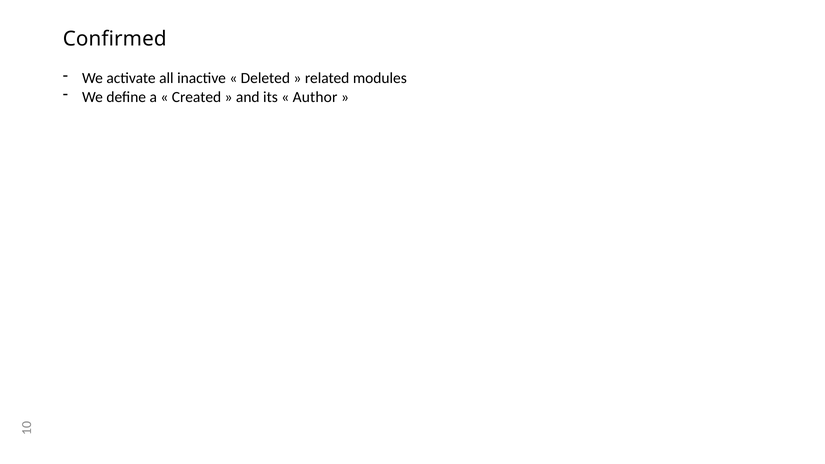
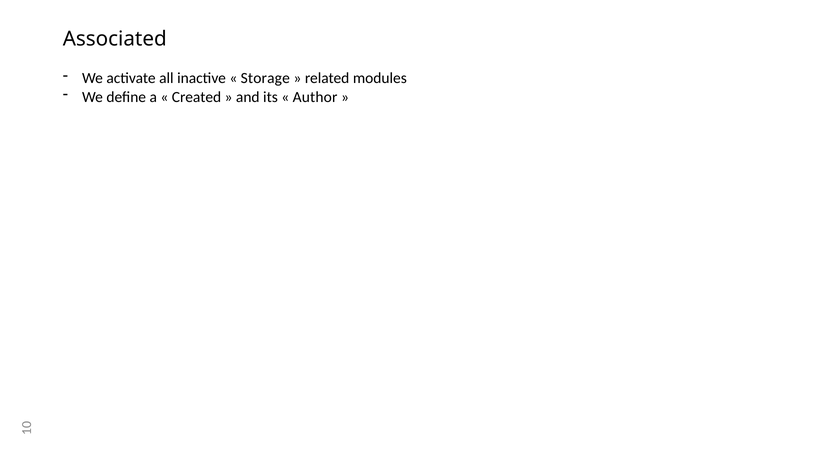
Confirmed: Confirmed -> Associated
Deleted: Deleted -> Storage
